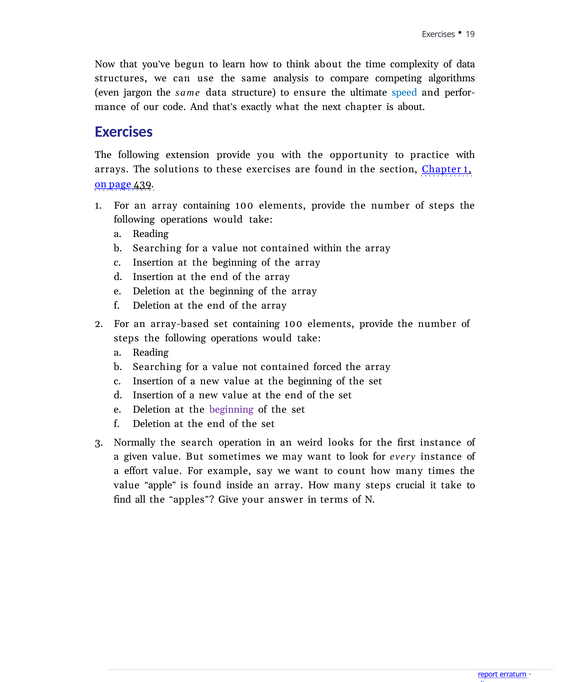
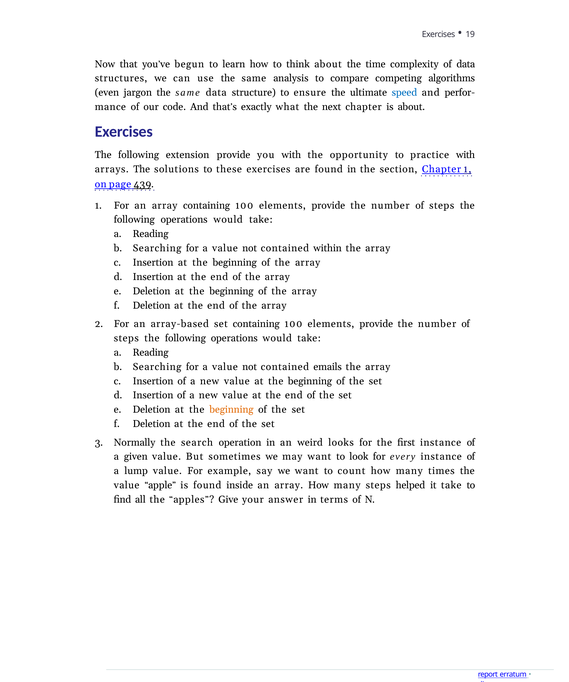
forced: forced -> emails
beginning at (231, 410) colour: purple -> orange
effort: effort -> lump
crucial: crucial -> helped
